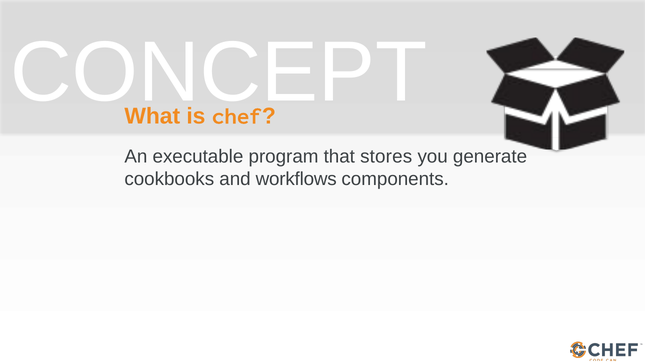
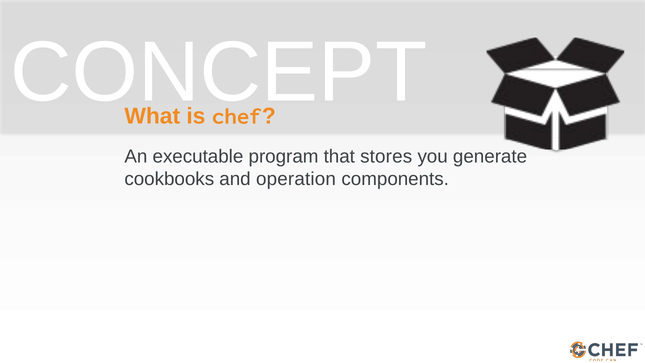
workflows: workflows -> operation
